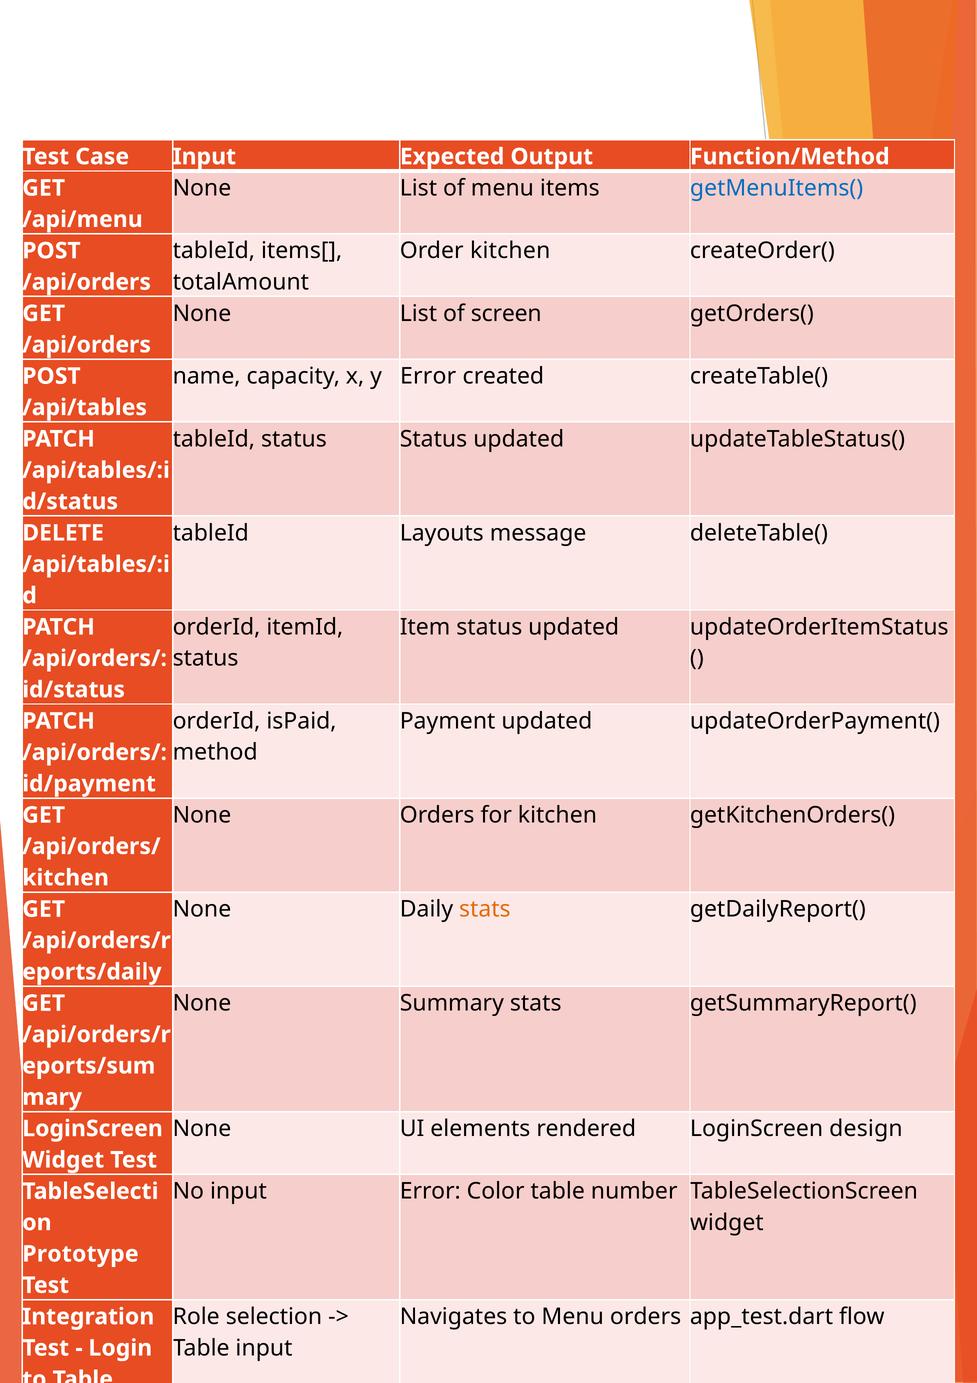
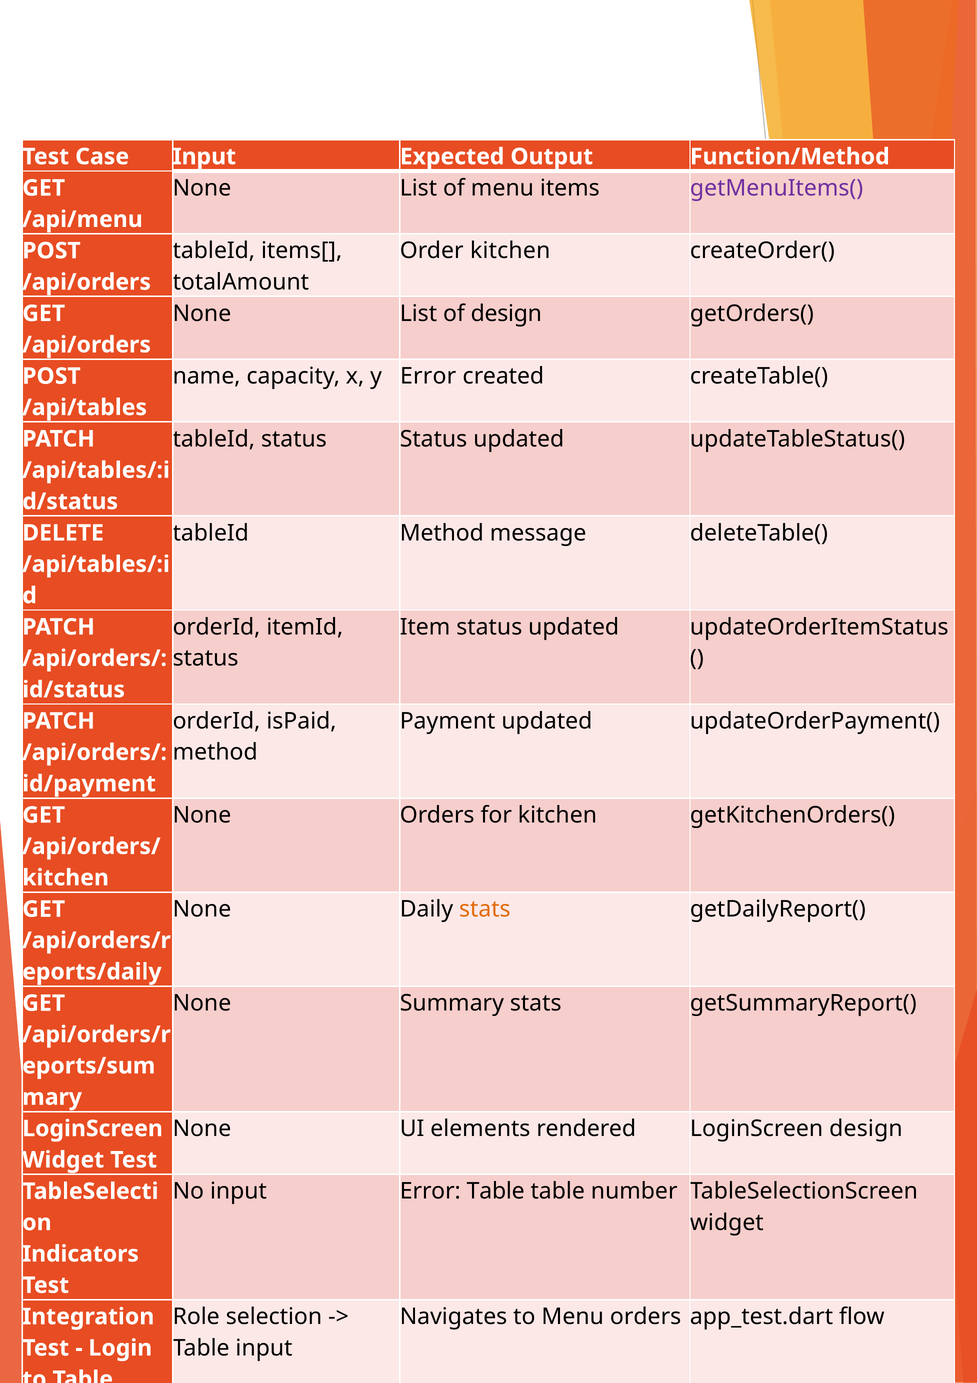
getMenuItems( colour: blue -> purple
of screen: screen -> design
tableId Layouts: Layouts -> Method
Error Color: Color -> Table
Prototype: Prototype -> Indicators
